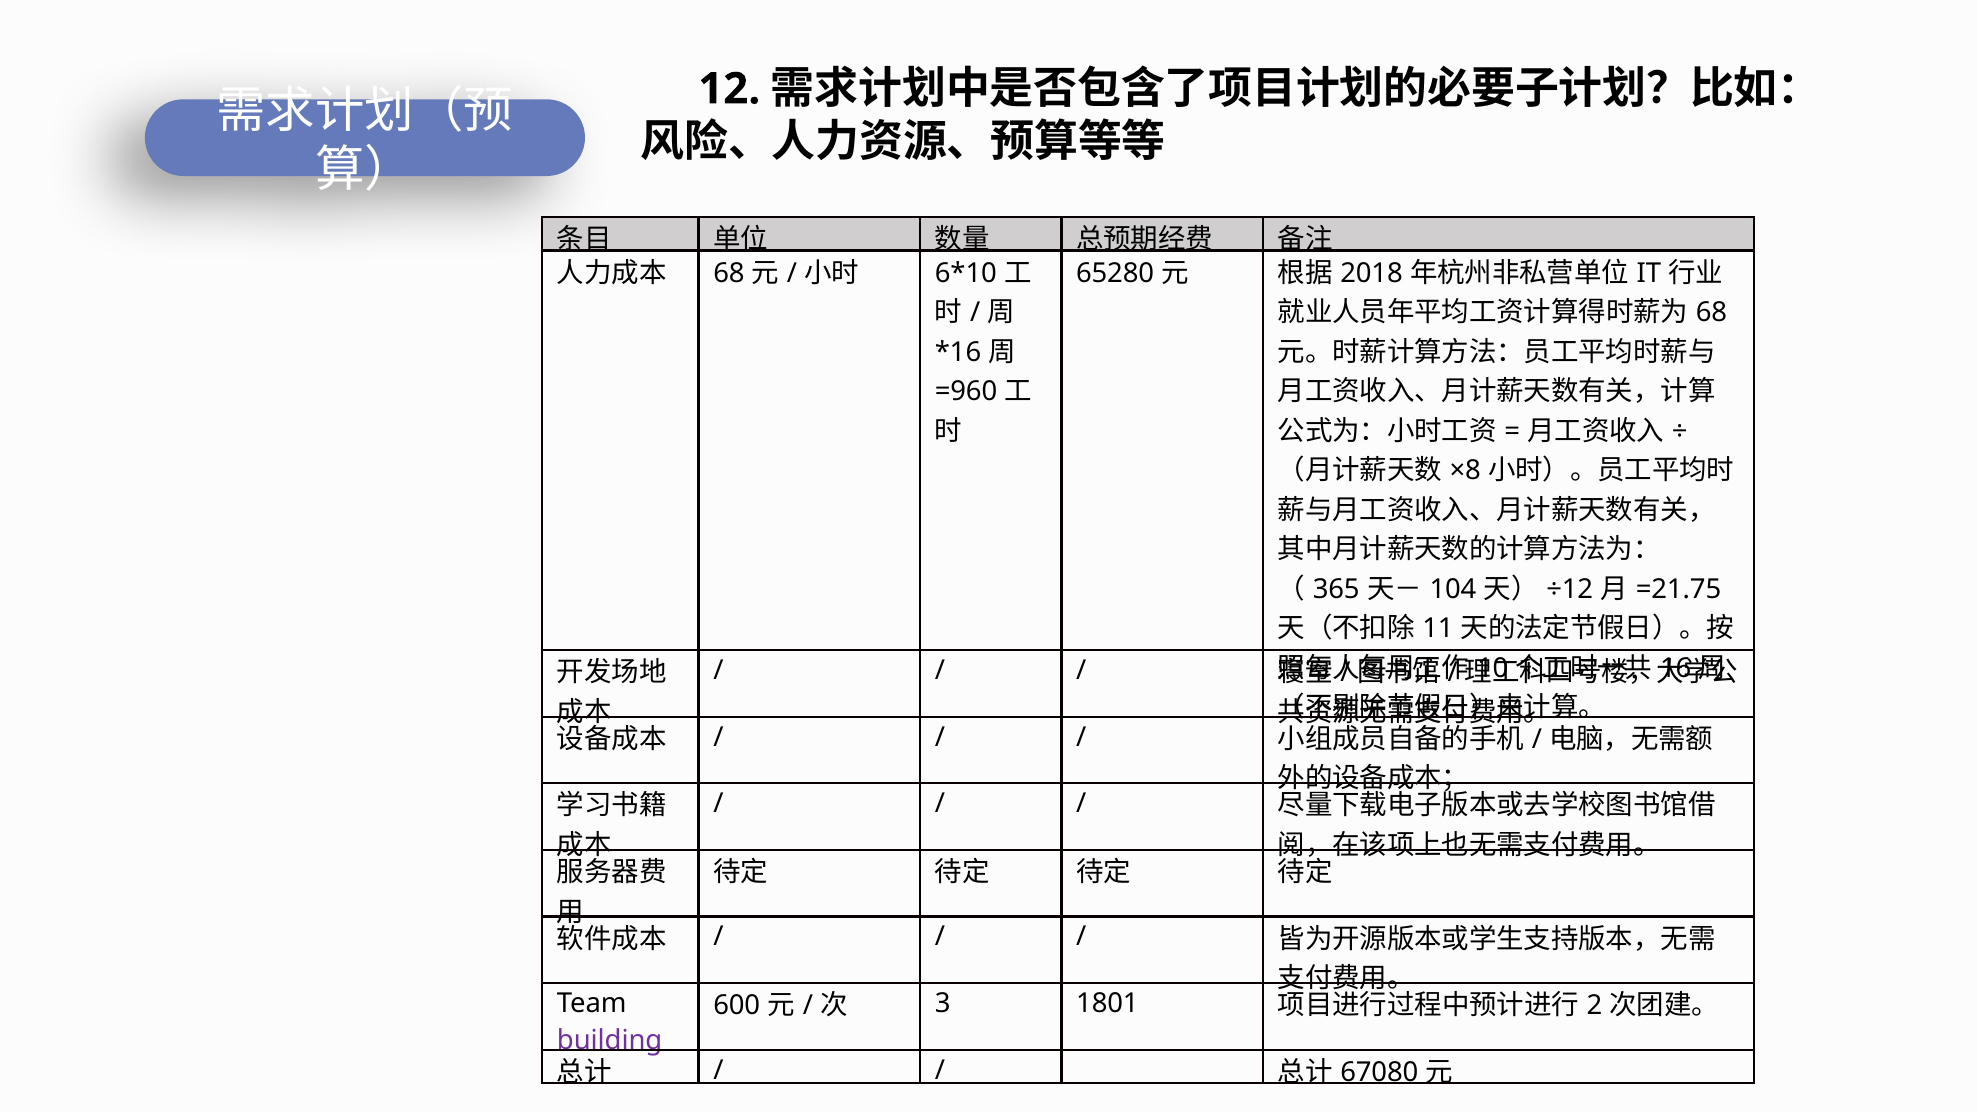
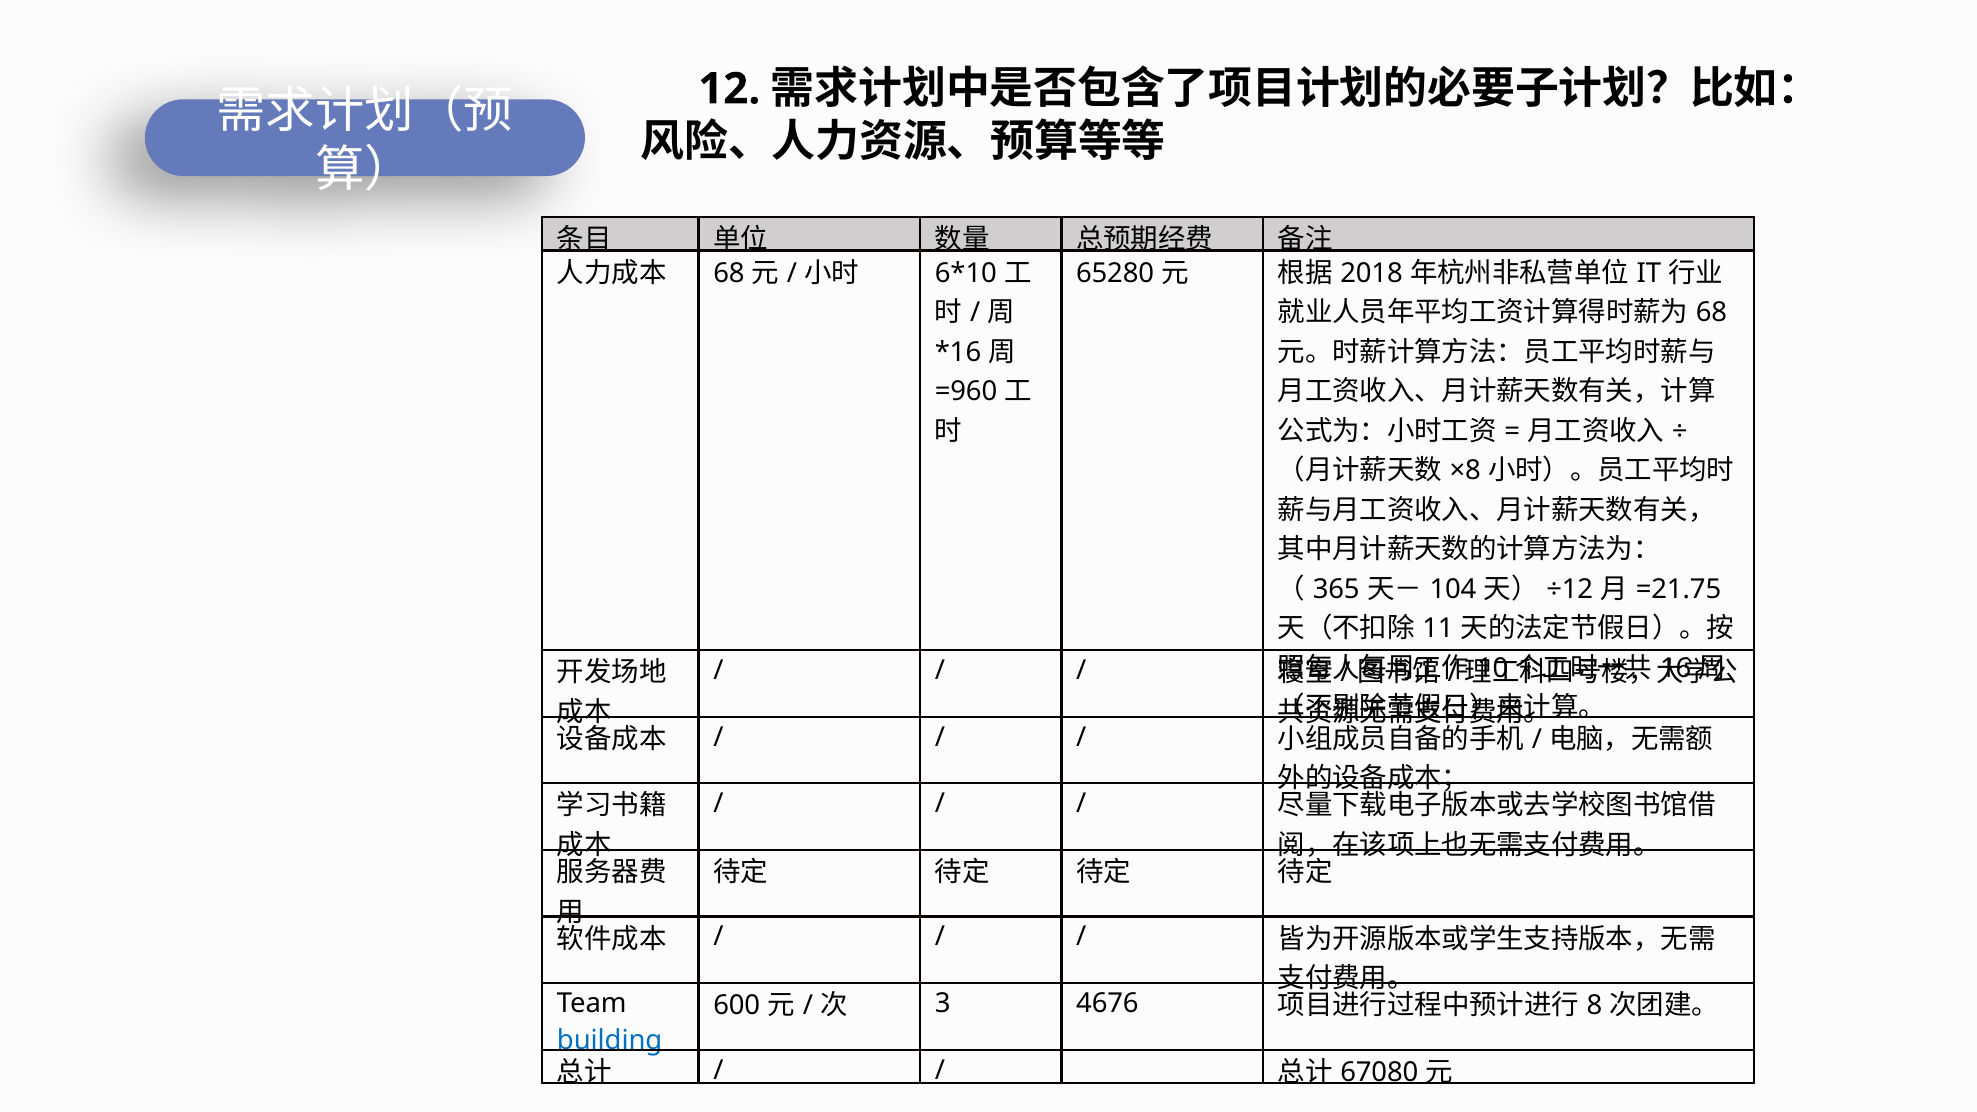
1801: 1801 -> 4676
2: 2 -> 8
building colour: purple -> blue
